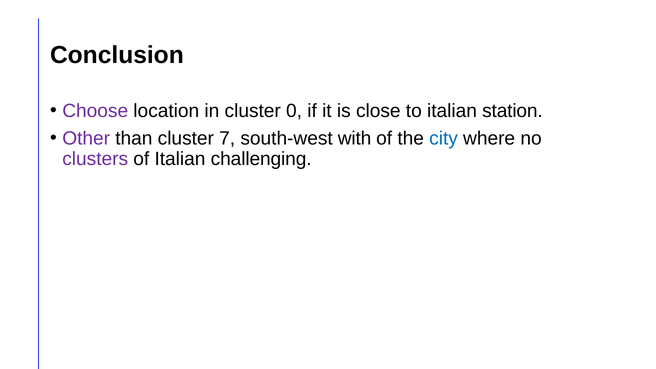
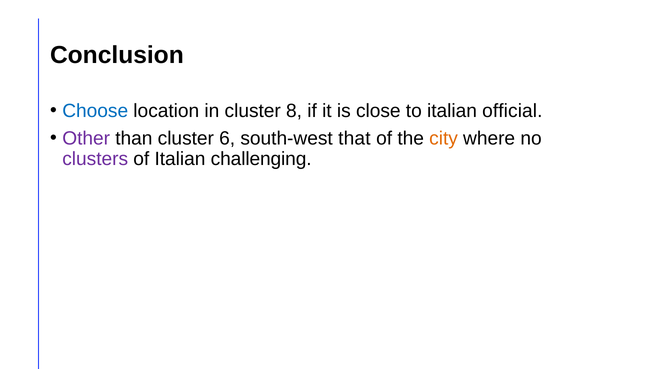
Choose colour: purple -> blue
0: 0 -> 8
station: station -> official
7: 7 -> 6
with: with -> that
city colour: blue -> orange
